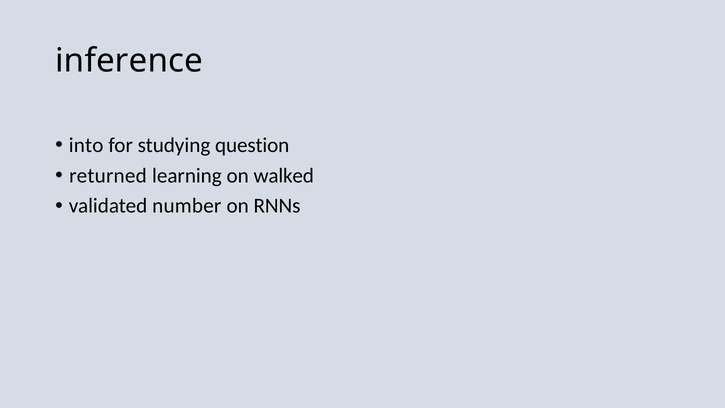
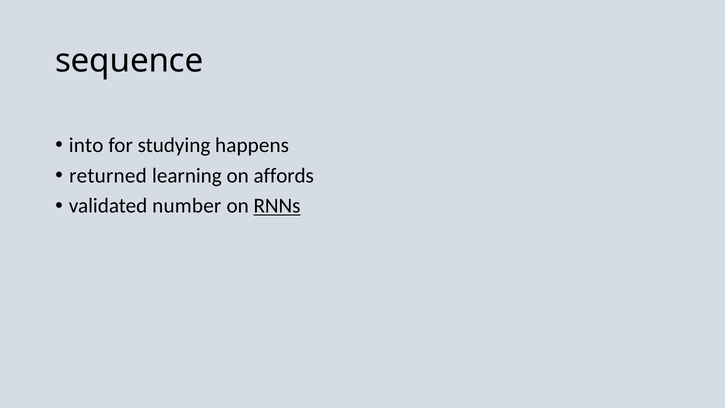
inference: inference -> sequence
question: question -> happens
walked: walked -> affords
RNNs underline: none -> present
